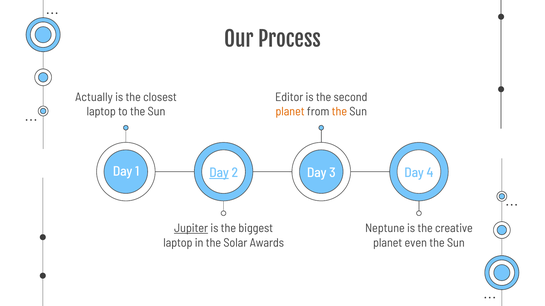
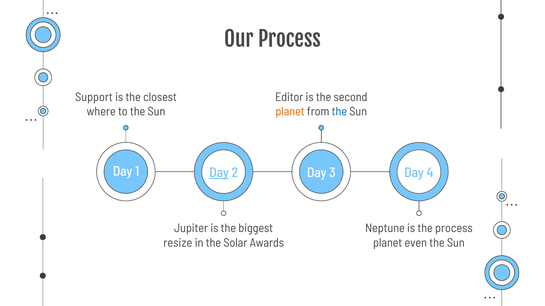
Actually: Actually -> Support
laptop at (101, 112): laptop -> where
the at (339, 112) colour: orange -> blue
Jupiter underline: present -> none
the creative: creative -> process
laptop at (178, 243): laptop -> resize
